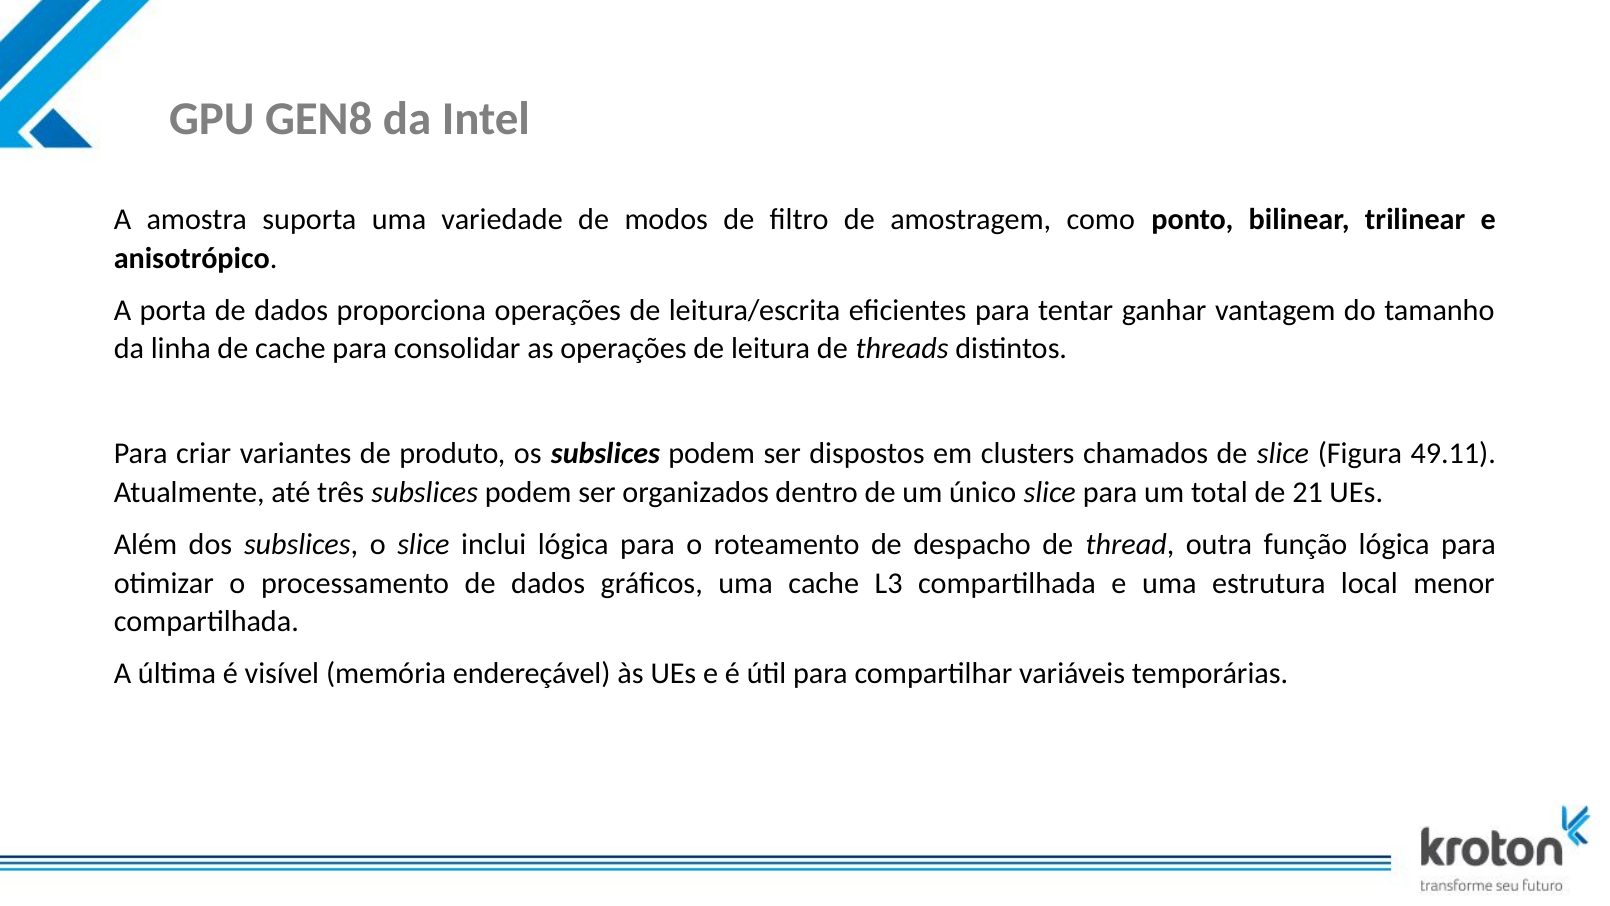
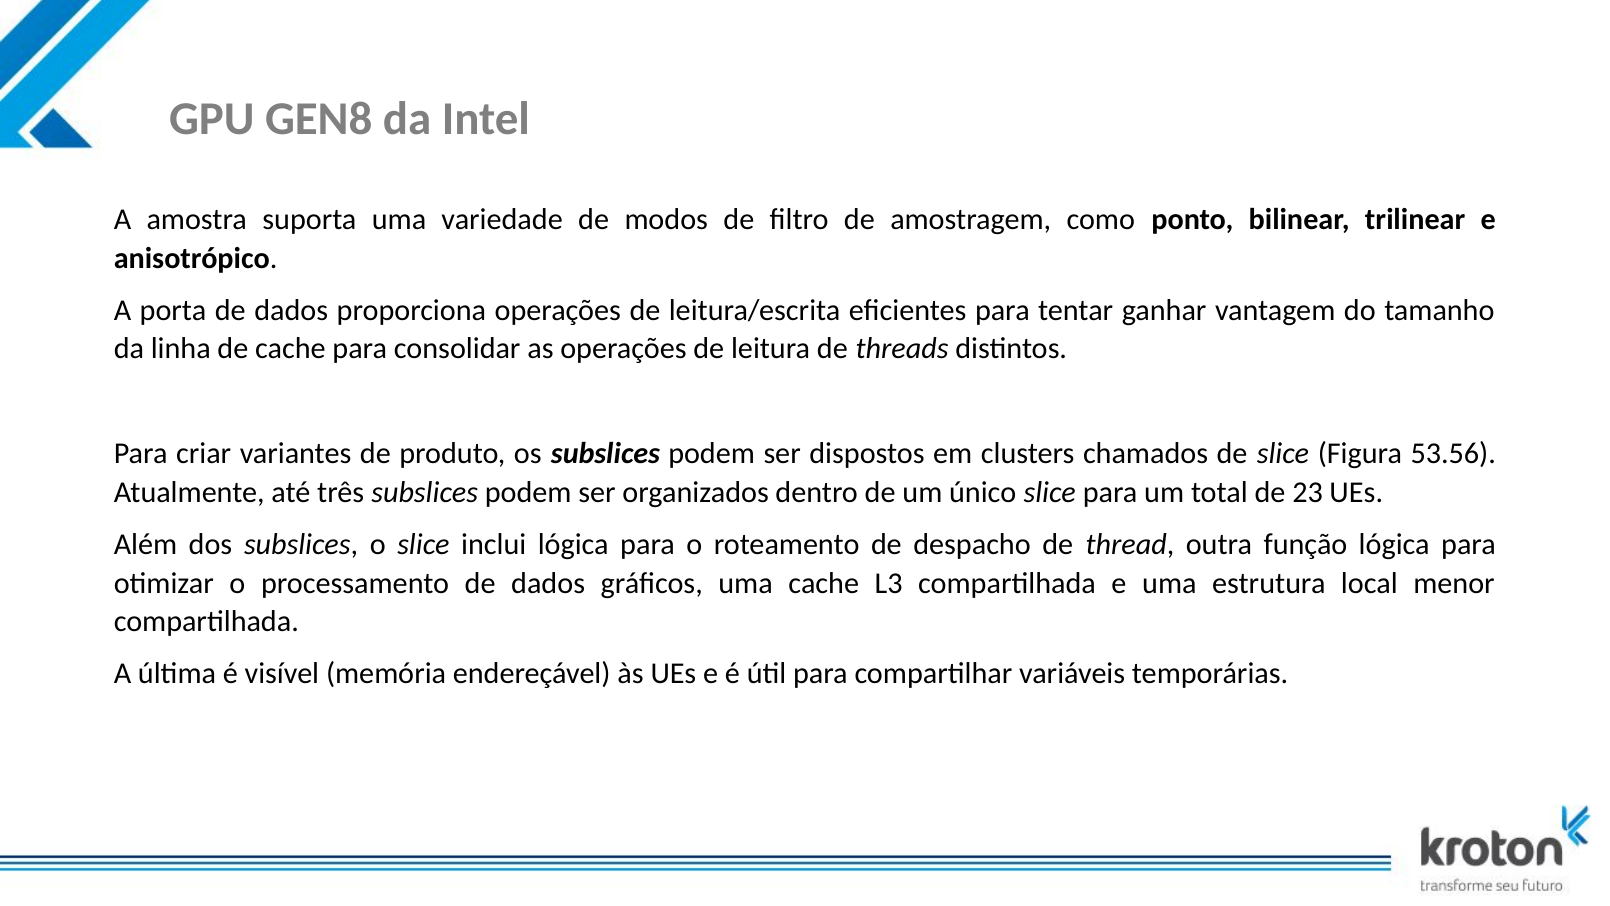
49.11: 49.11 -> 53.56
21: 21 -> 23
